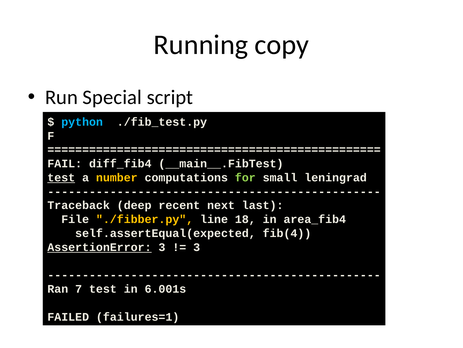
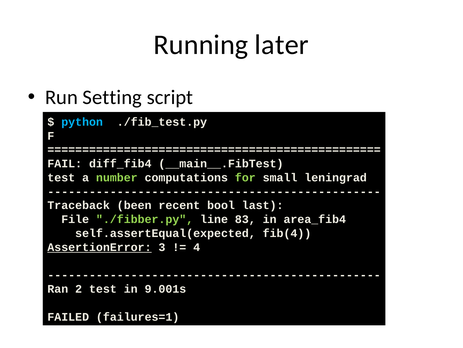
copy: copy -> later
Special: Special -> Setting
test at (61, 177) underline: present -> none
number colour: yellow -> light green
deep: deep -> been
next: next -> bool
./fibber.py colour: yellow -> light green
18: 18 -> 83
3 at (197, 247): 3 -> 4
7: 7 -> 2
6.001s: 6.001s -> 9.001s
